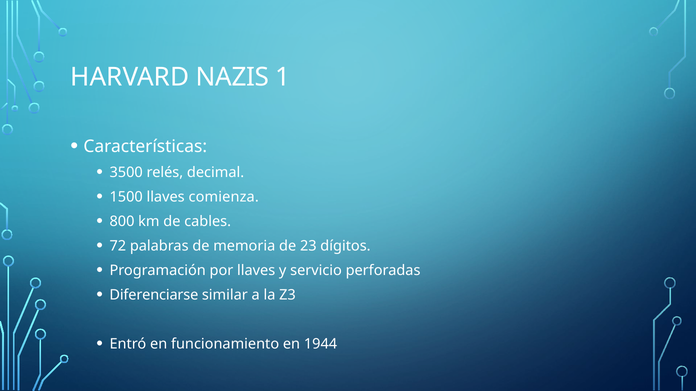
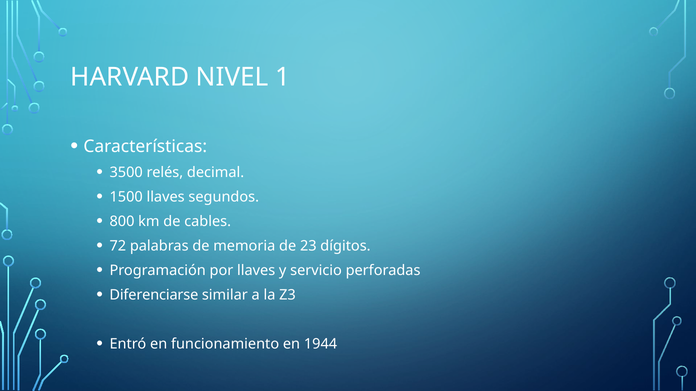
NAZIS: NAZIS -> NIVEL
comienza: comienza -> segundos
